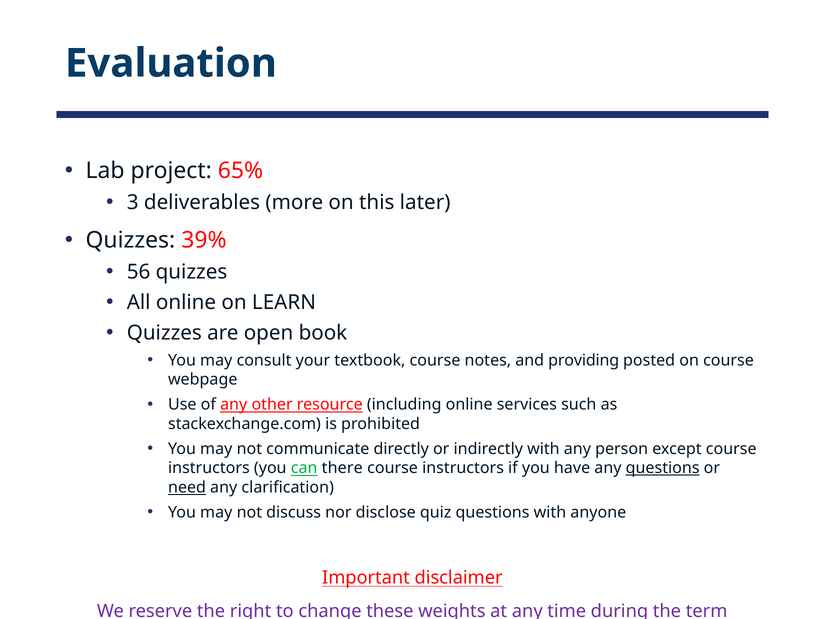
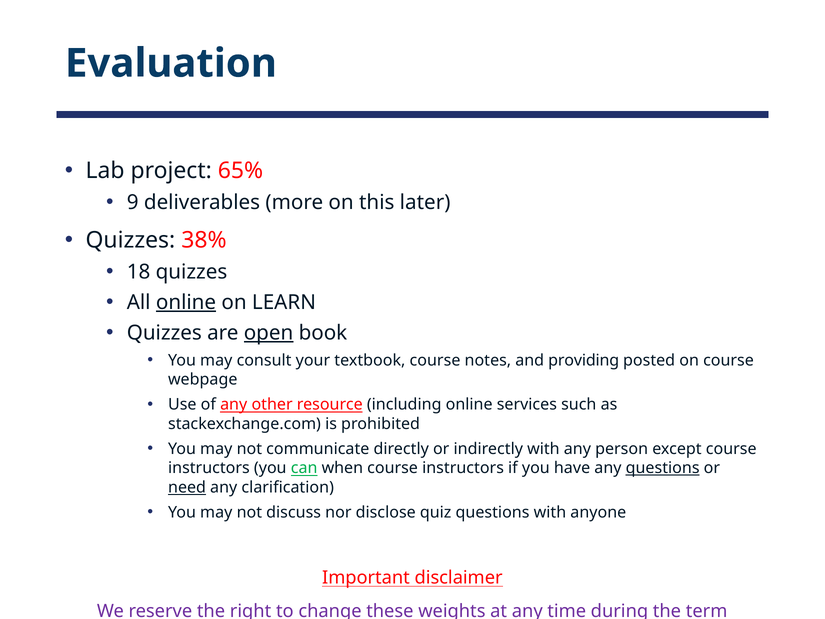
3: 3 -> 9
39%: 39% -> 38%
56: 56 -> 18
online at (186, 302) underline: none -> present
open underline: none -> present
there: there -> when
